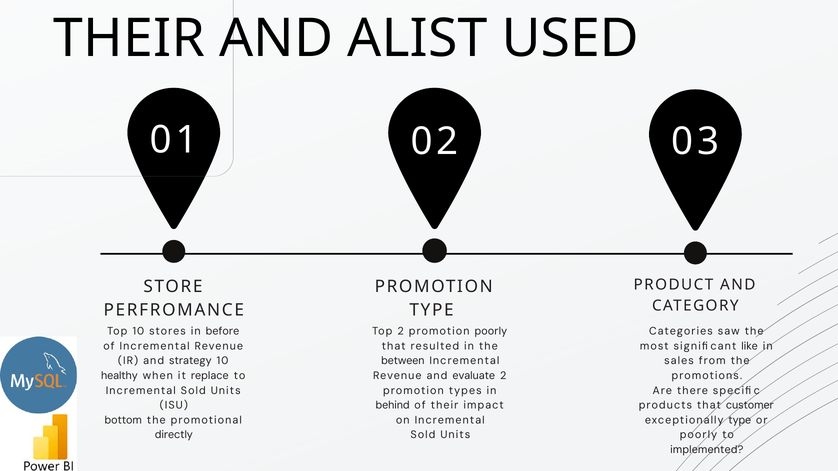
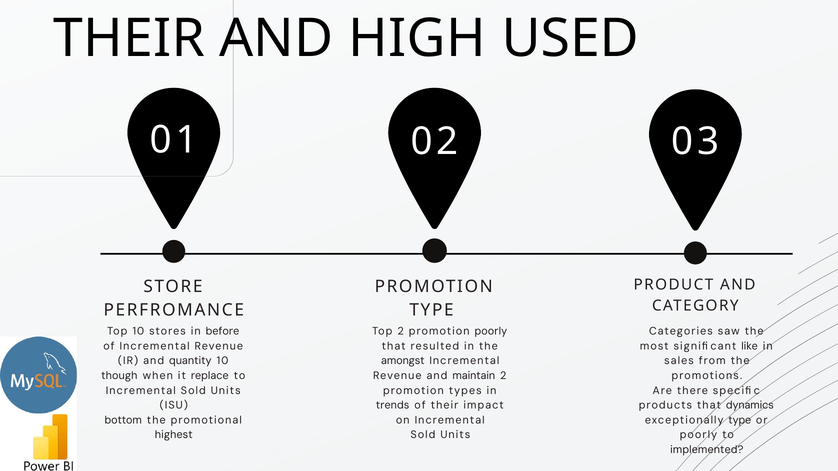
ALIST: ALIST -> HIGH
strategy: strategy -> quantity
between: between -> amongst
healthy: healthy -> though
evaluate: evaluate -> maintain
behind: behind -> trends
customer: customer -> dynamics
directly: directly -> highest
